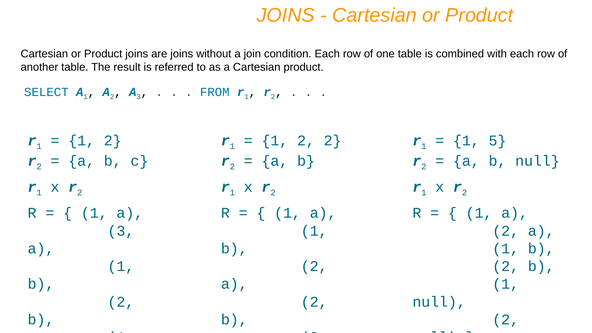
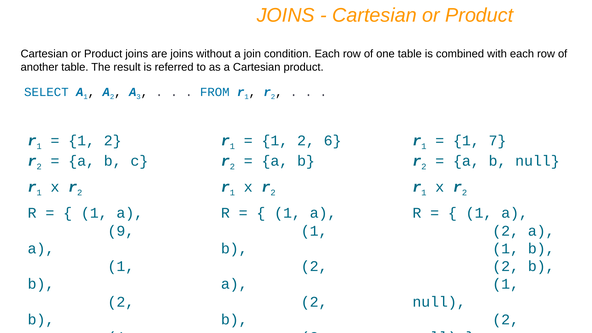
2 2: 2 -> 6
5: 5 -> 7
3 at (121, 231): 3 -> 9
